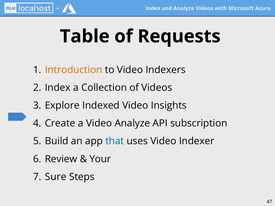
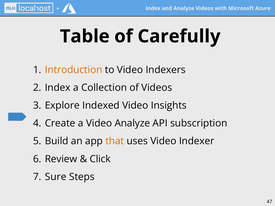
Requests: Requests -> Carefully
that colour: blue -> orange
Your: Your -> Click
